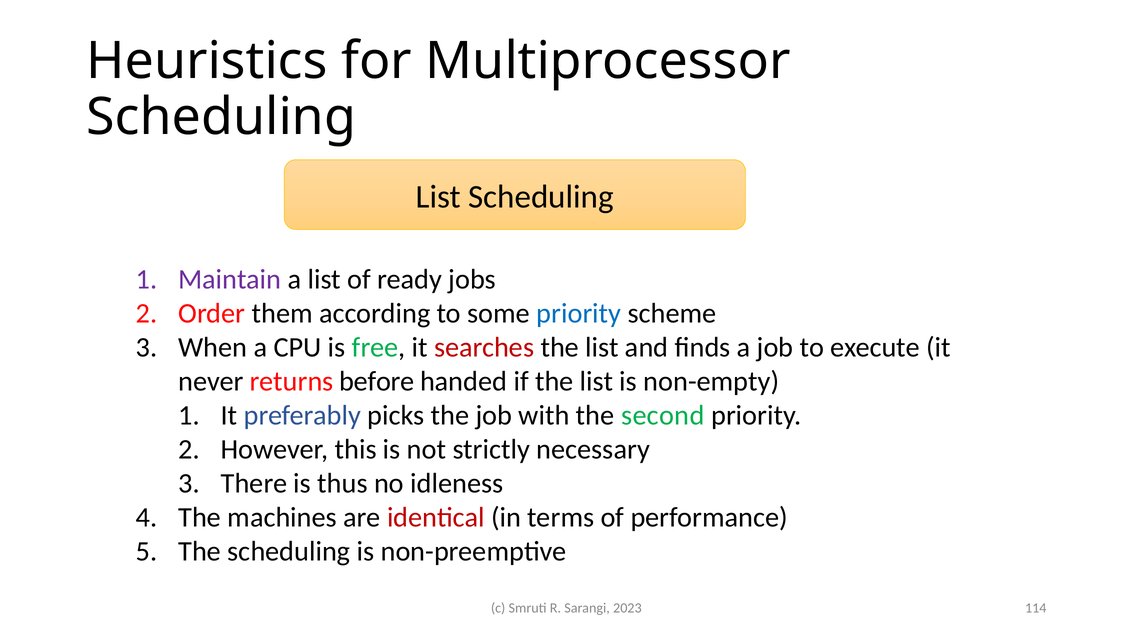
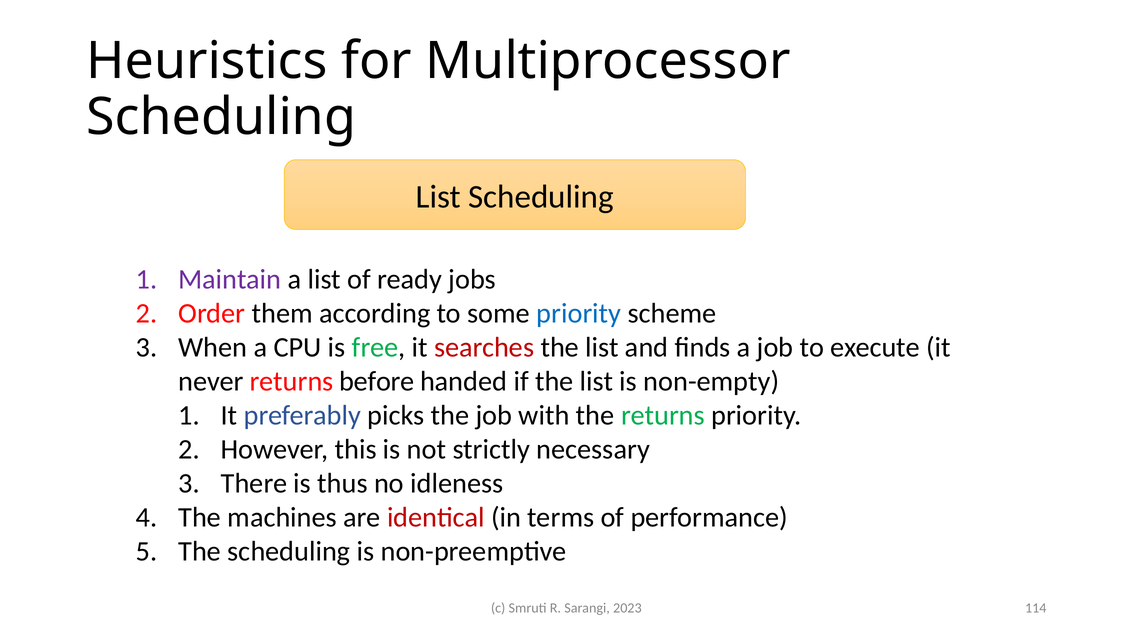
the second: second -> returns
